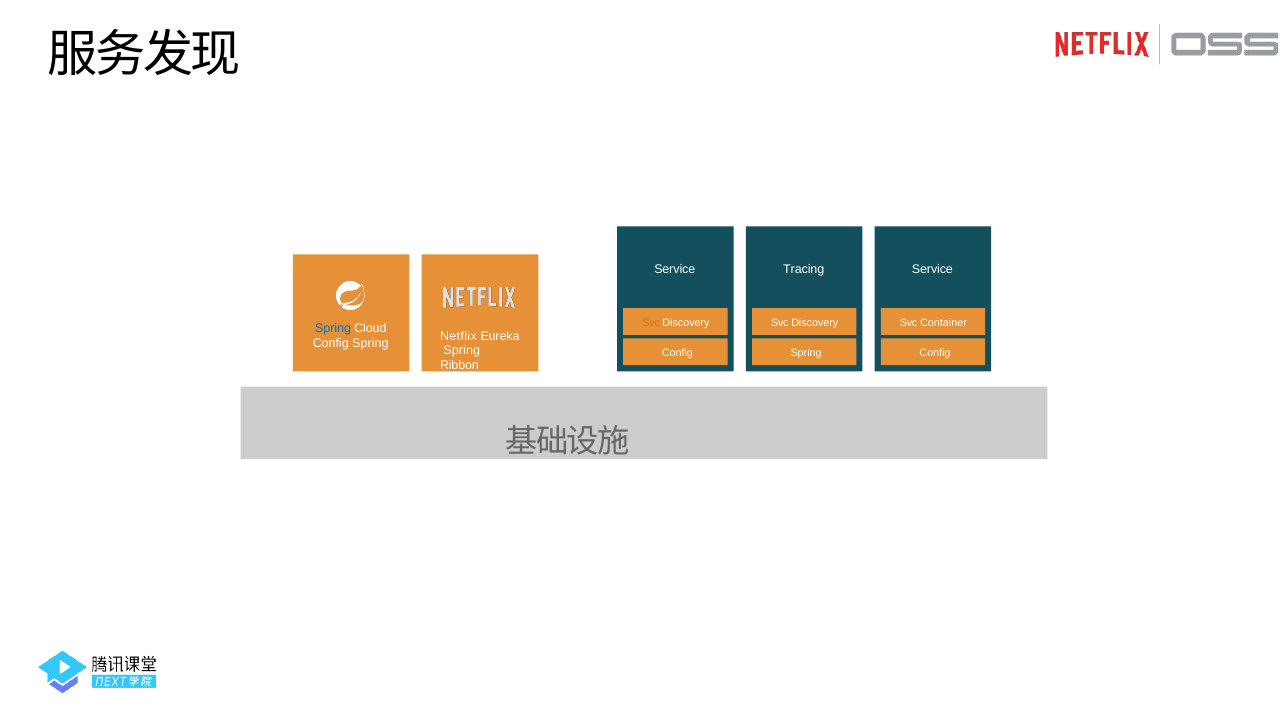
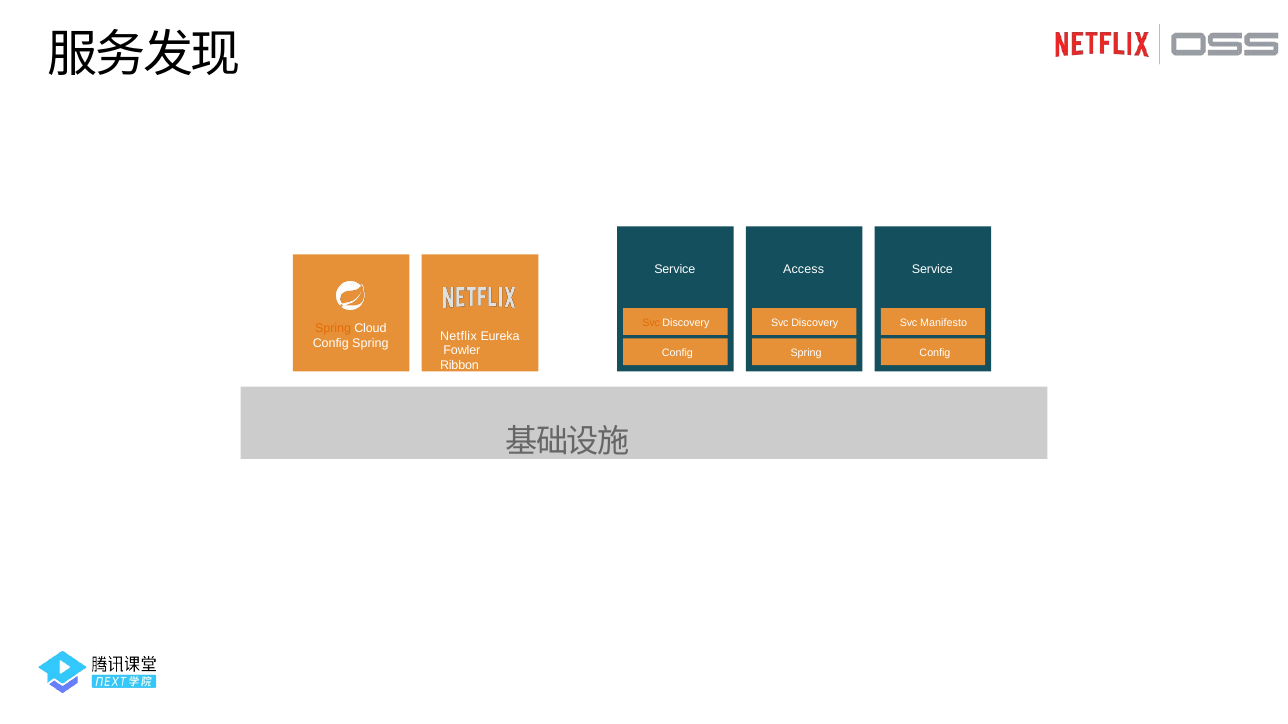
Tracing: Tracing -> Access
Container: Container -> Manifesto
Spring at (333, 329) colour: blue -> orange
Spring at (462, 351): Spring -> Fowler
